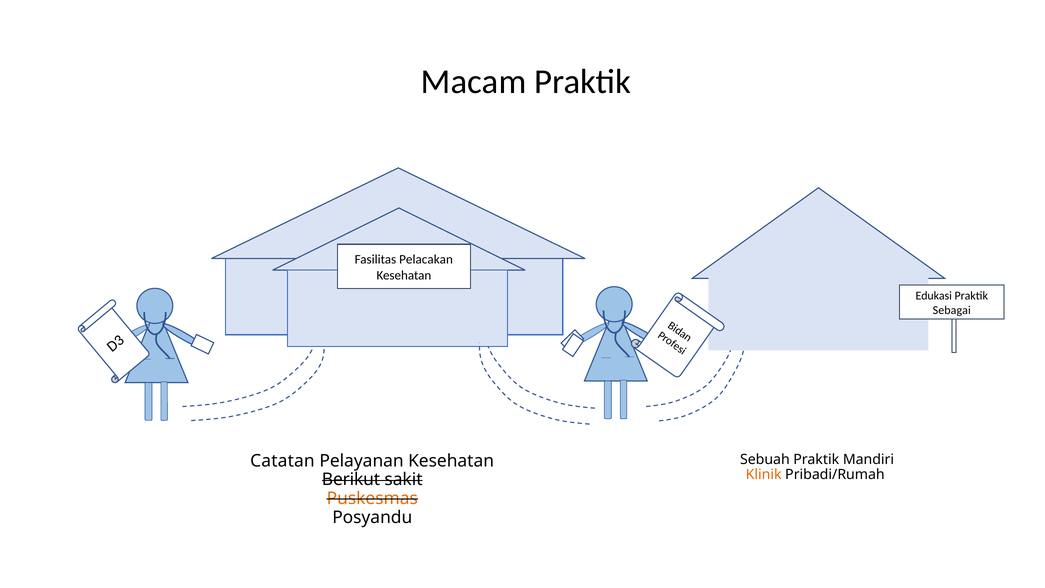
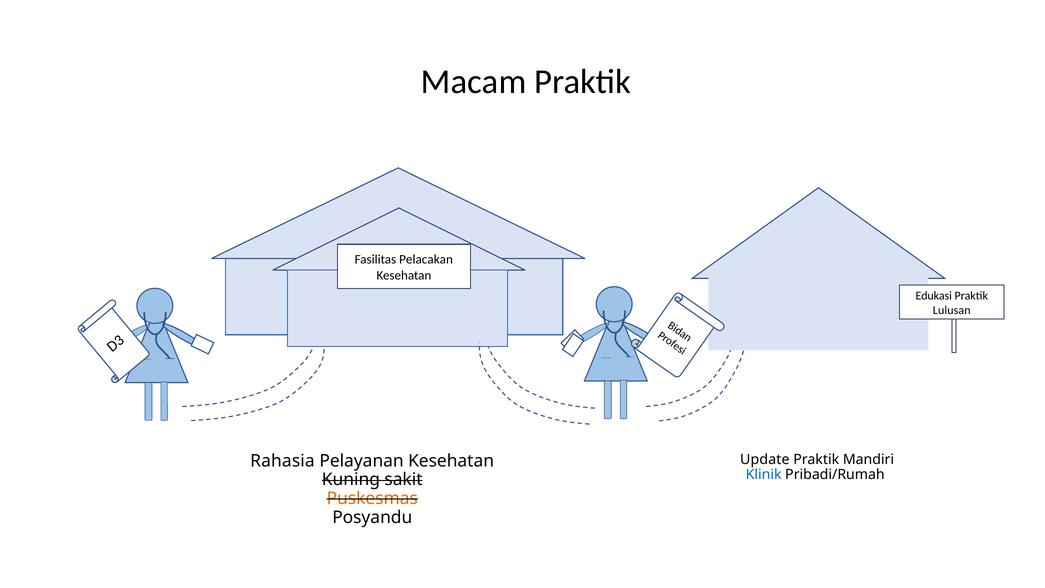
Sebagai: Sebagai -> Lulusan
Sebuah: Sebuah -> Update
Catatan: Catatan -> Rahasia
Klinik colour: orange -> blue
Berikut: Berikut -> Kuning
